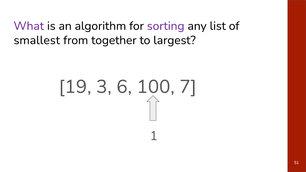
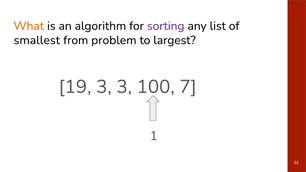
What colour: purple -> orange
together: together -> problem
3 6: 6 -> 3
